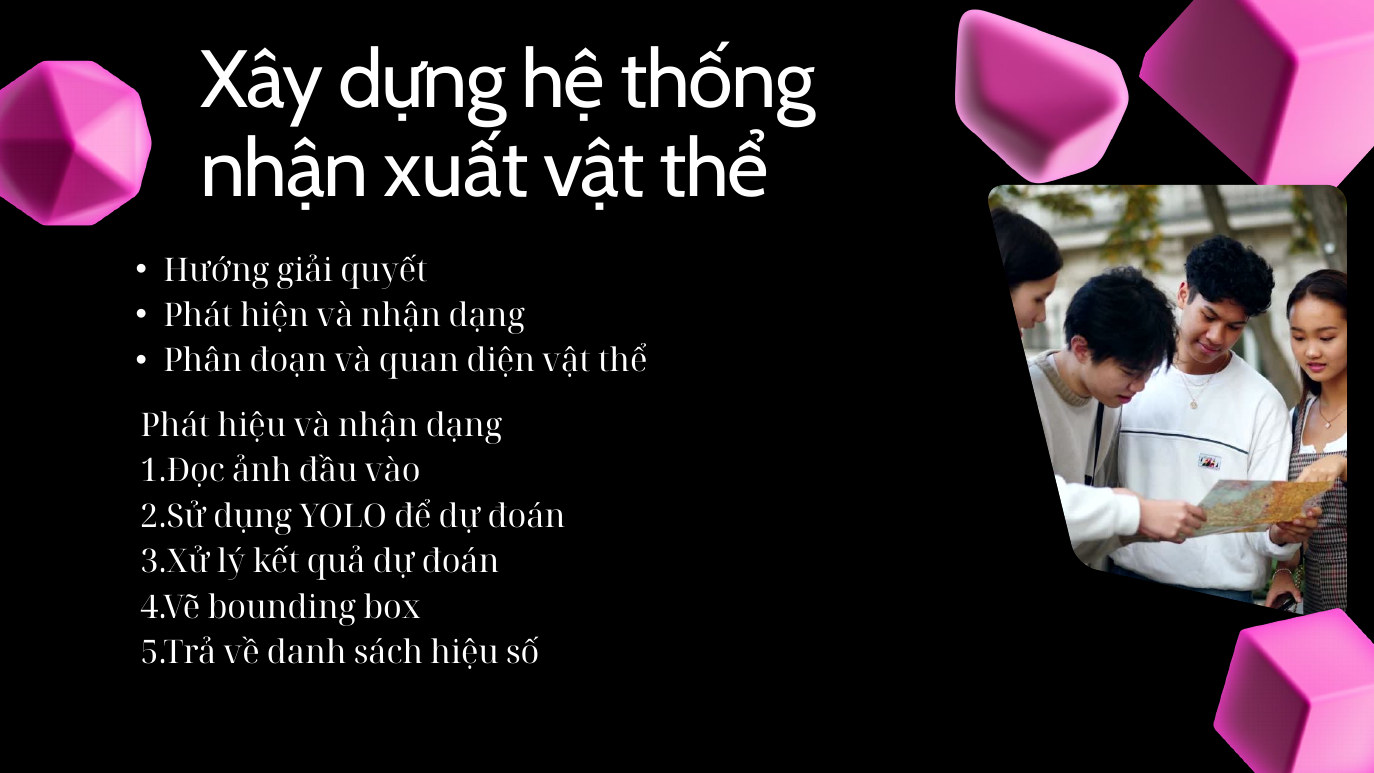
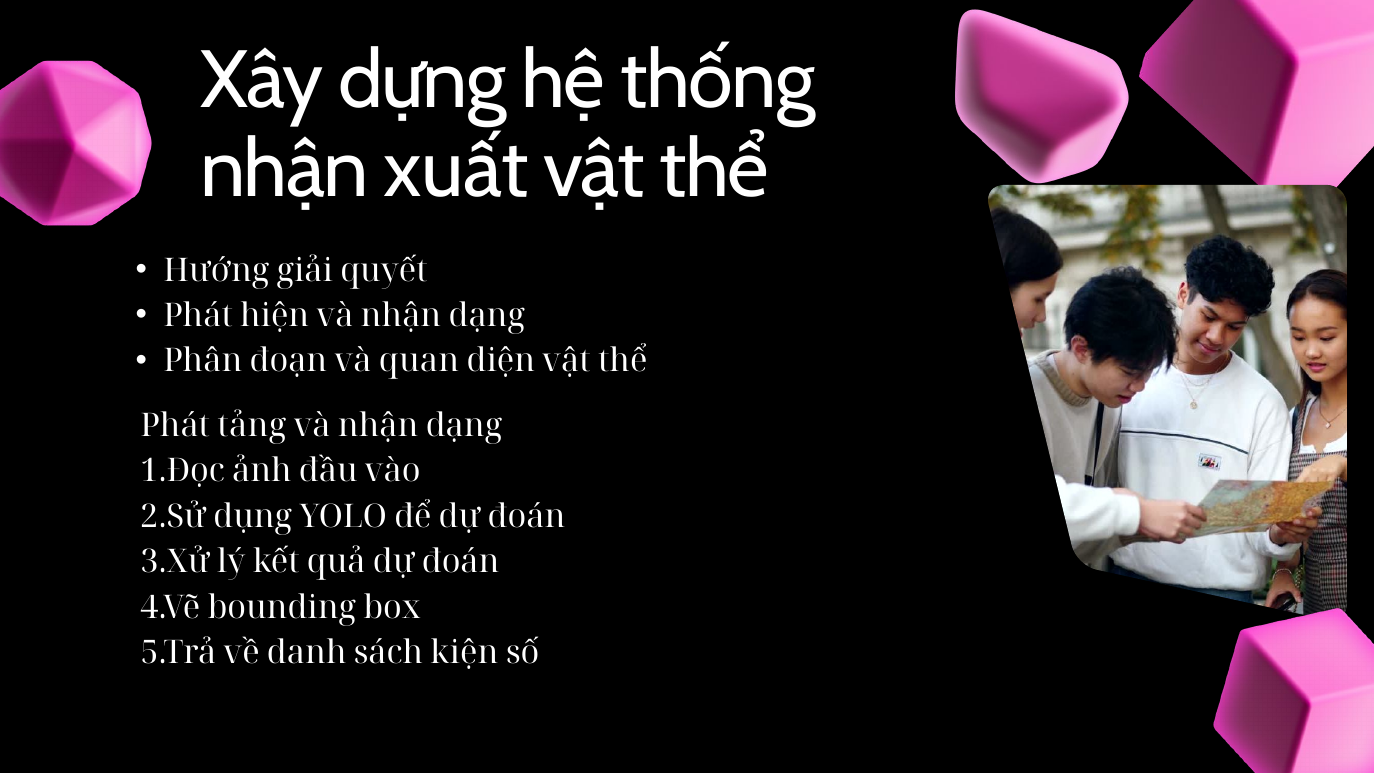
Phát hiệu: hiệu -> tảng
sách hiệu: hiệu -> kiện
